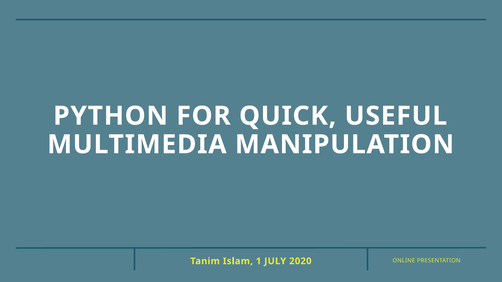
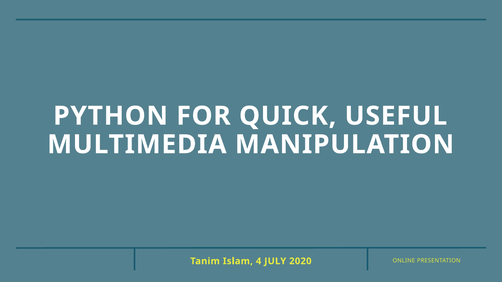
1: 1 -> 4
